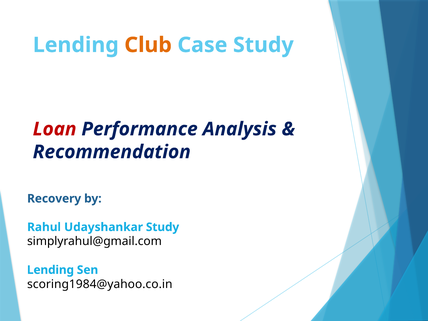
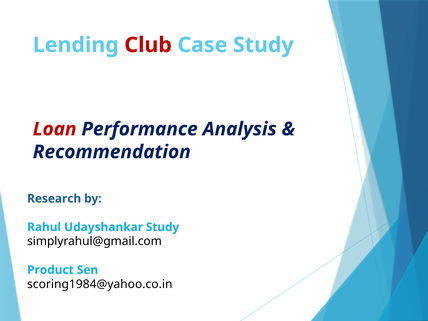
Club colour: orange -> red
Recovery: Recovery -> Research
Lending at (50, 270): Lending -> Product
